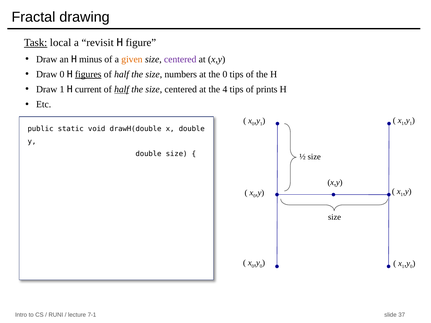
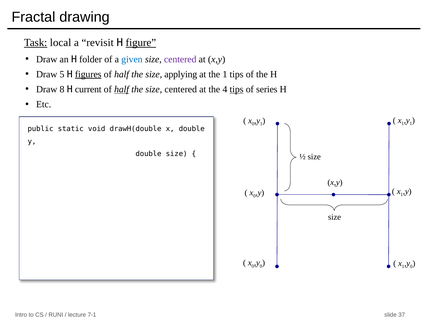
figure underline: none -> present
minus: minus -> folder
given colour: orange -> blue
Draw 0: 0 -> 5
numbers: numbers -> applying
the 0: 0 -> 1
Draw 1: 1 -> 8
tips at (237, 89) underline: none -> present
prints: prints -> series
